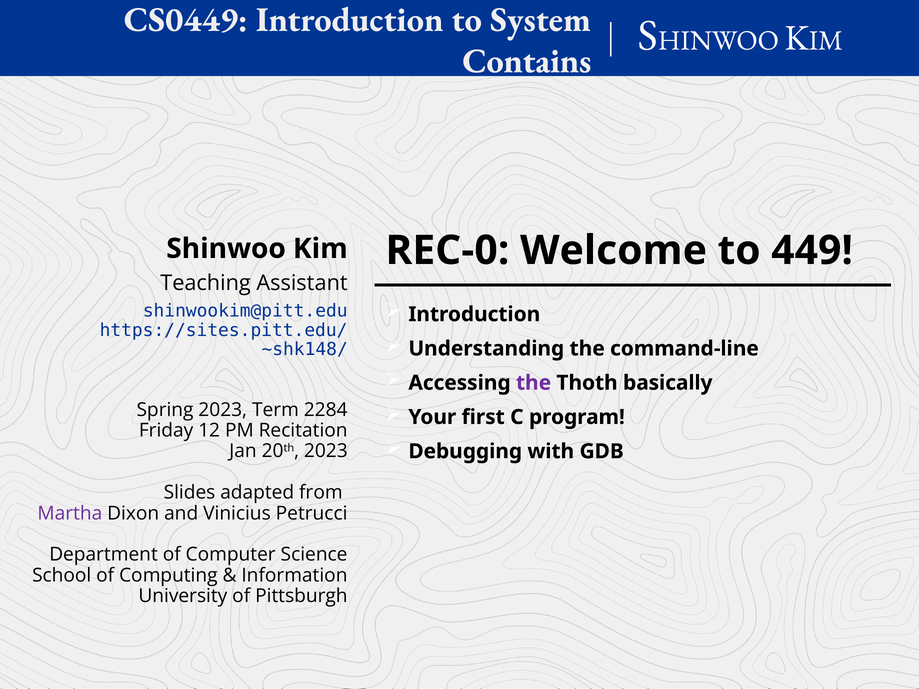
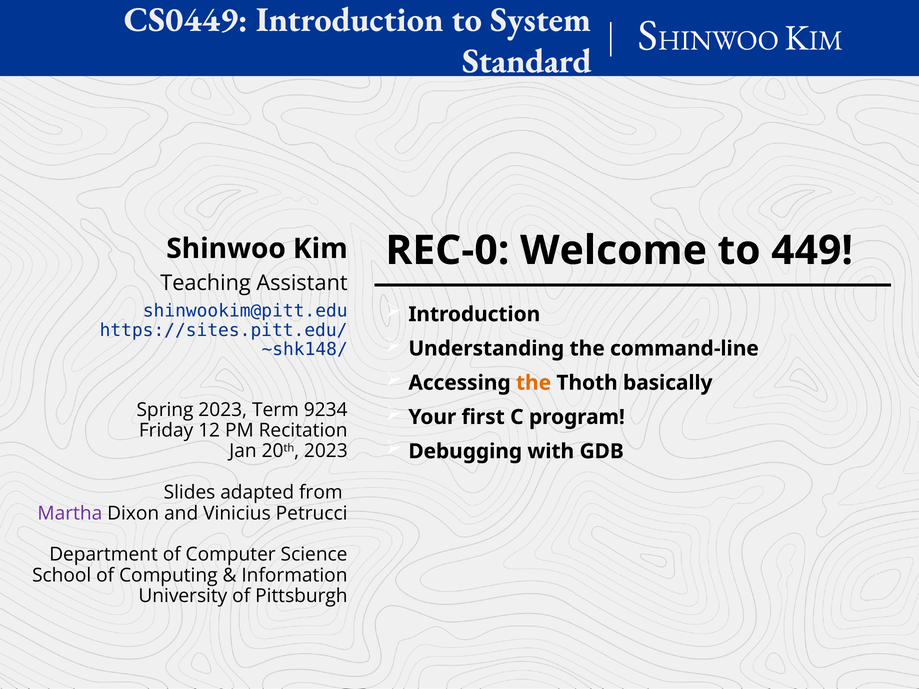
Contains: Contains -> Standard
the at (534, 383) colour: purple -> orange
2284: 2284 -> 9234
